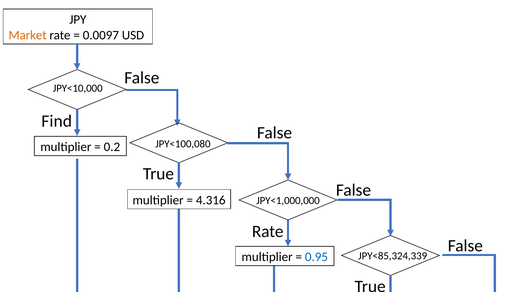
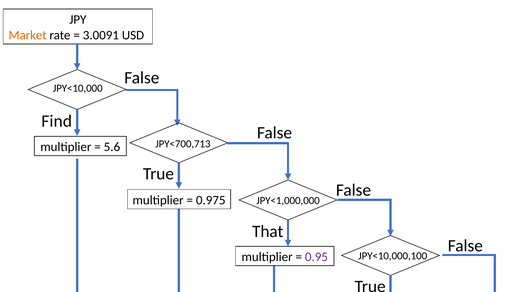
0.0097: 0.0097 -> 3.0091
JPY<100,080: JPY<100,080 -> JPY<700,713
0.2: 0.2 -> 5.6
4.316: 4.316 -> 0.975
Rate at (268, 231): Rate -> That
JPY<85,324,339: JPY<85,324,339 -> JPY<10,000,100
0.95 colour: blue -> purple
